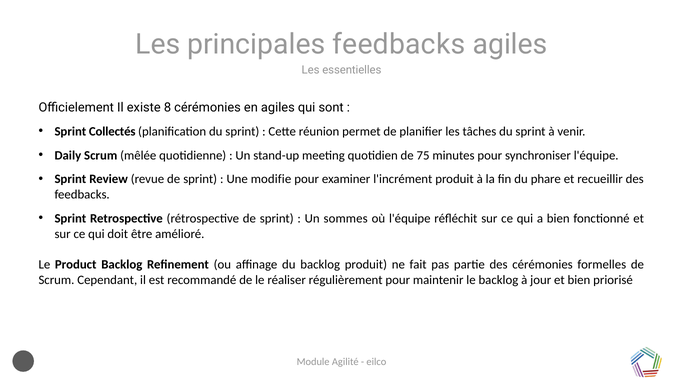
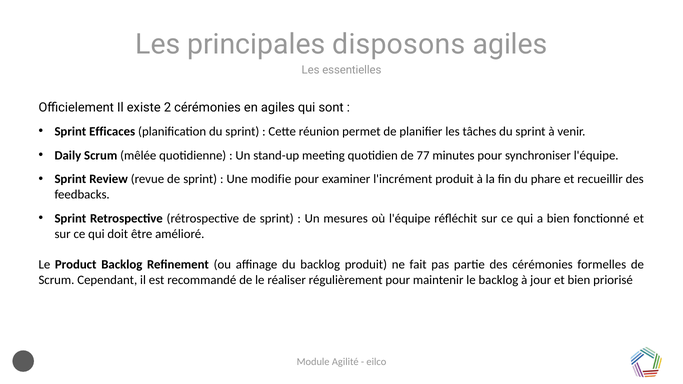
principales feedbacks: feedbacks -> disposons
8: 8 -> 2
Collectés: Collectés -> Efficaces
75: 75 -> 77
sommes: sommes -> mesures
